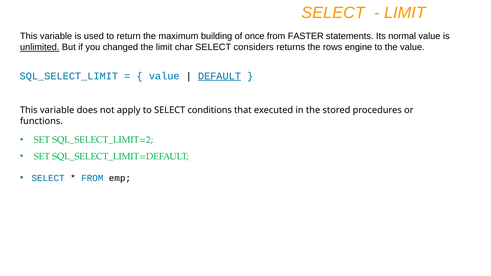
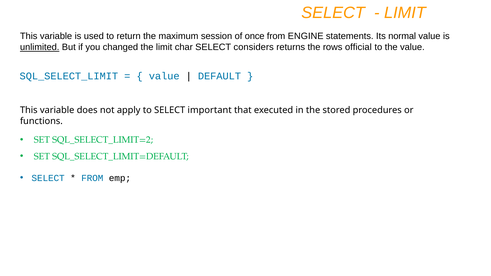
building: building -> session
FASTER: FASTER -> ENGINE
engine: engine -> official
DEFAULT underline: present -> none
conditions: conditions -> important
